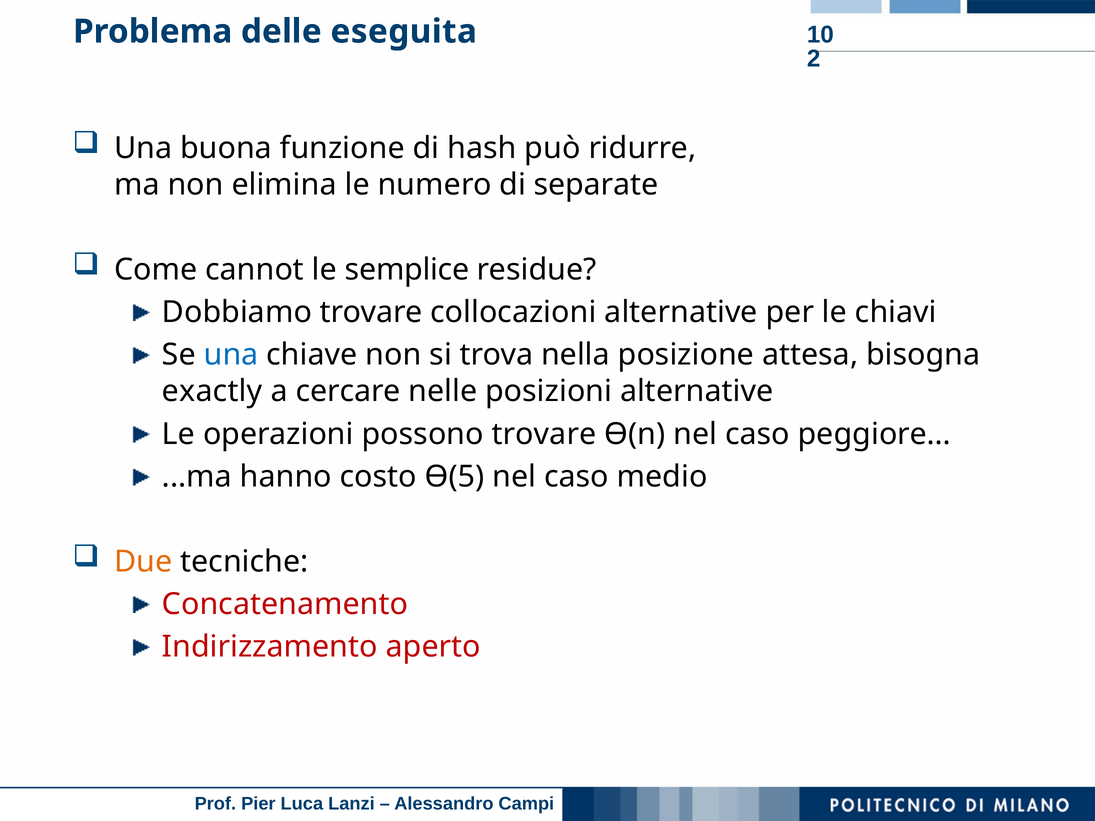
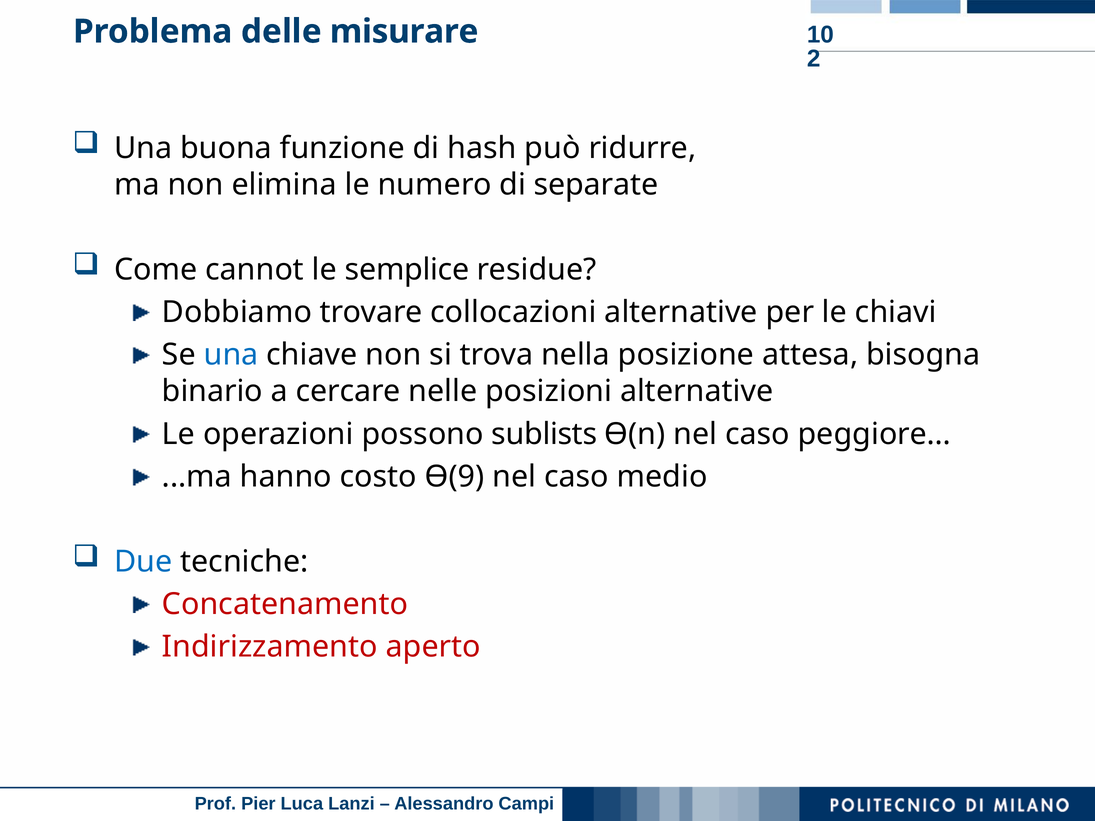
eseguita: eseguita -> misurare
exactly: exactly -> binario
possono trovare: trovare -> sublists
Ө(5: Ө(5 -> Ө(9
Due colour: orange -> blue
